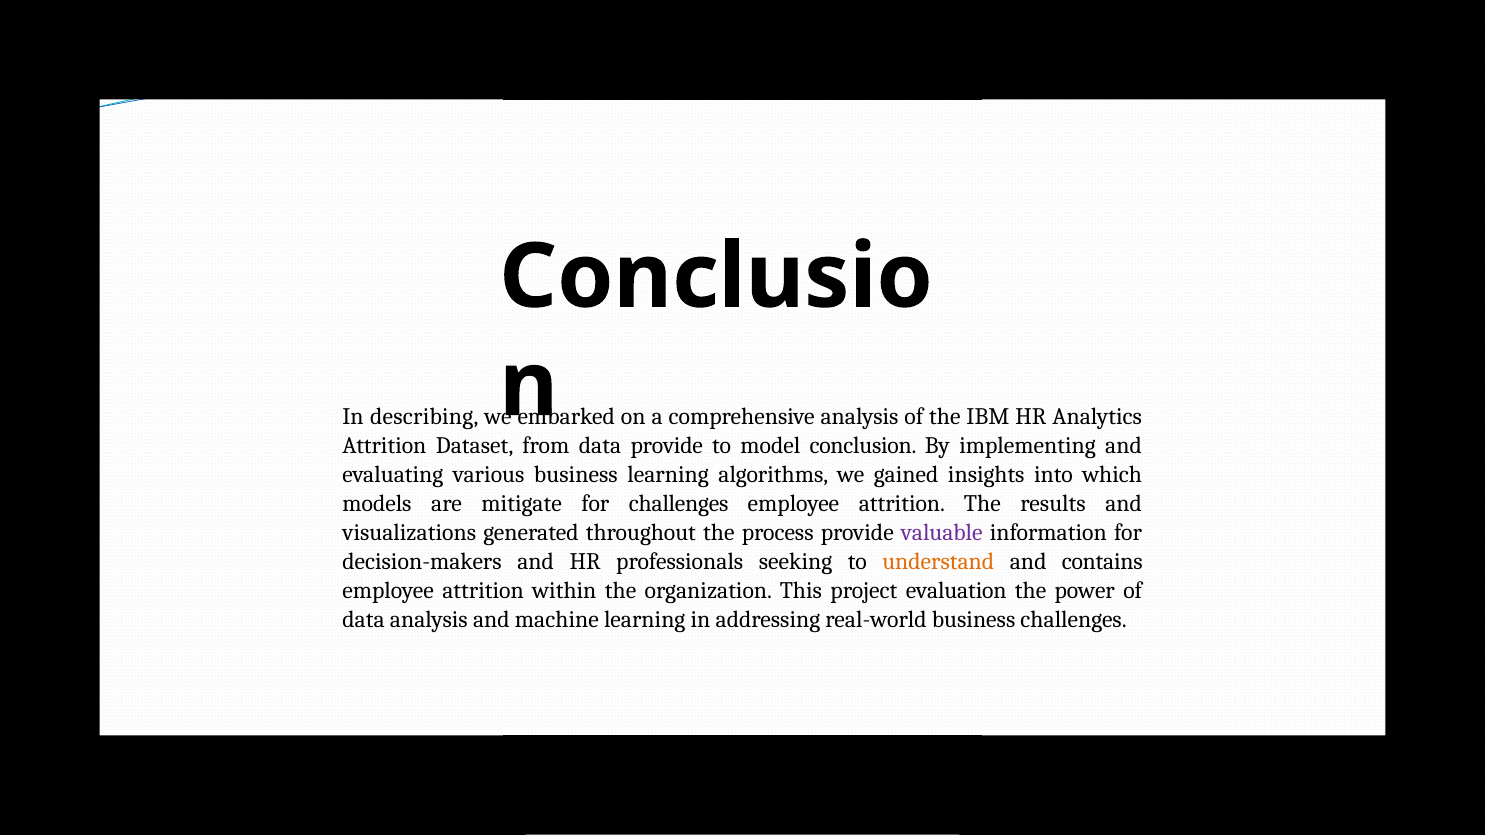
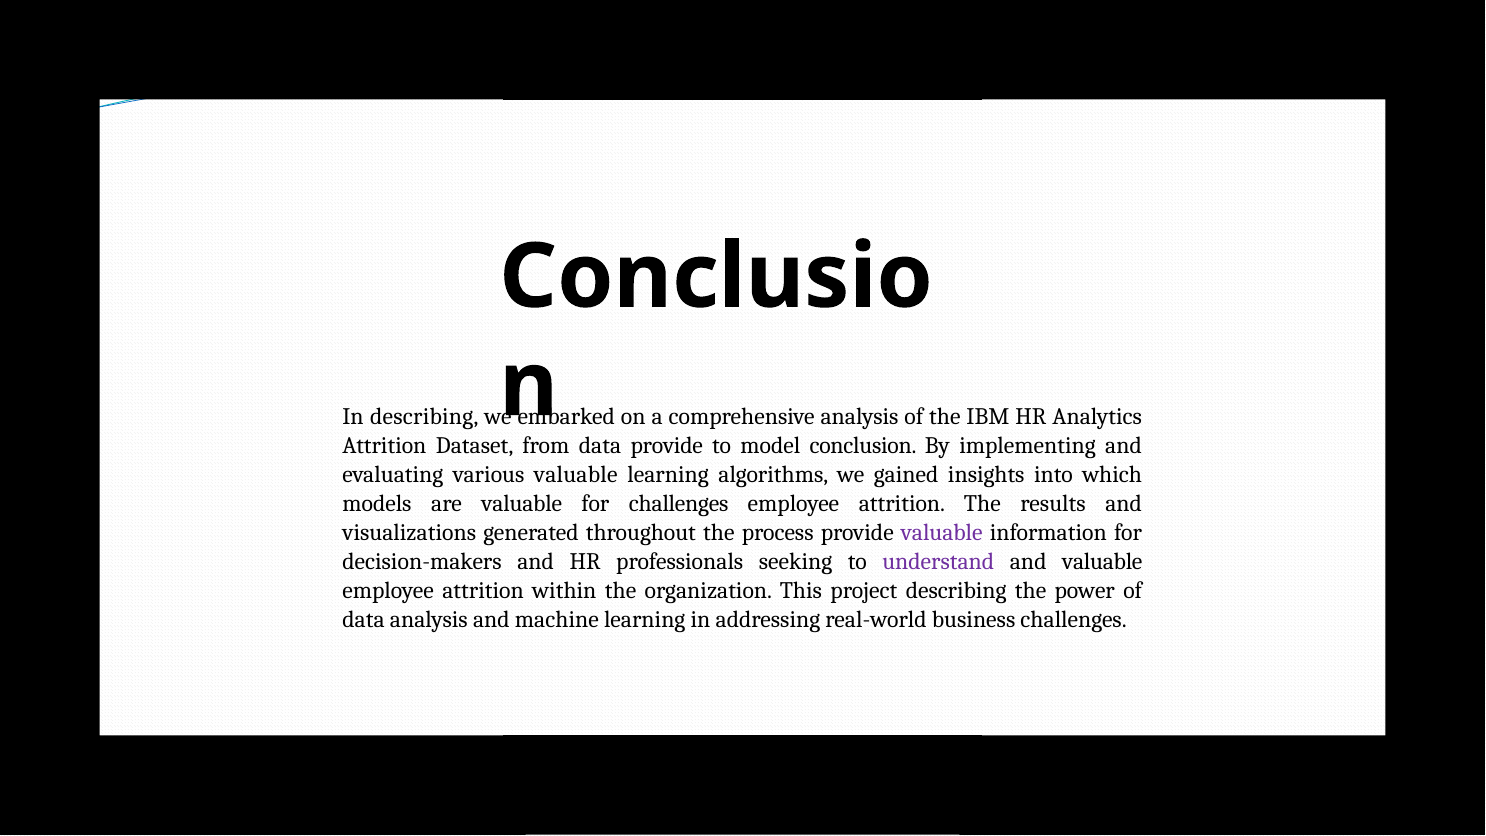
various business: business -> valuable
are mitigate: mitigate -> valuable
understand colour: orange -> purple
and contains: contains -> valuable
project evaluation: evaluation -> describing
